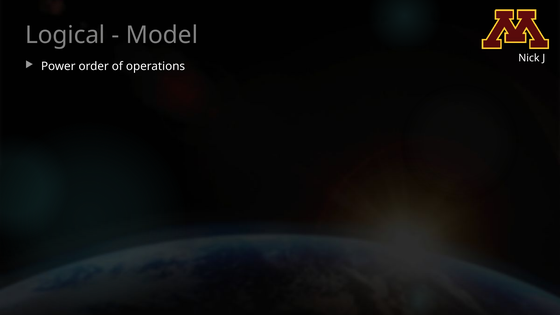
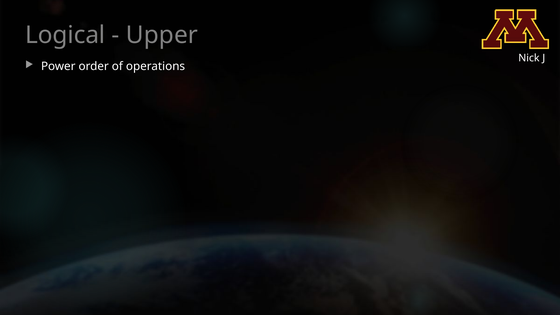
Model: Model -> Upper
